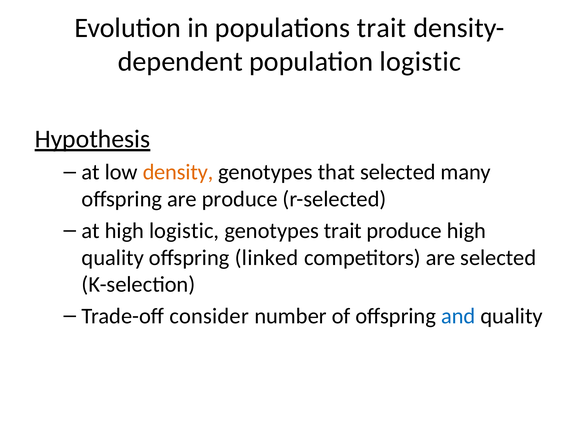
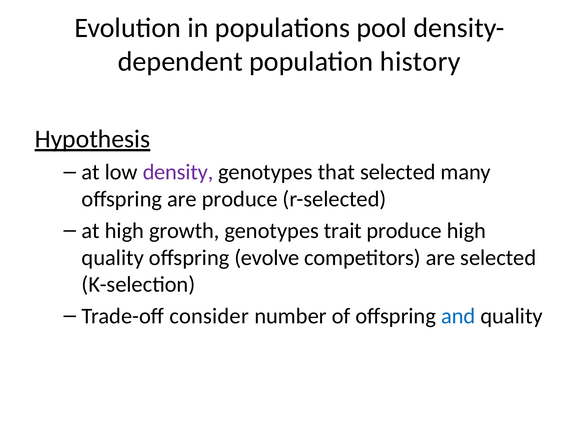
populations trait: trait -> pool
population logistic: logistic -> history
density colour: orange -> purple
high logistic: logistic -> growth
linked: linked -> evolve
